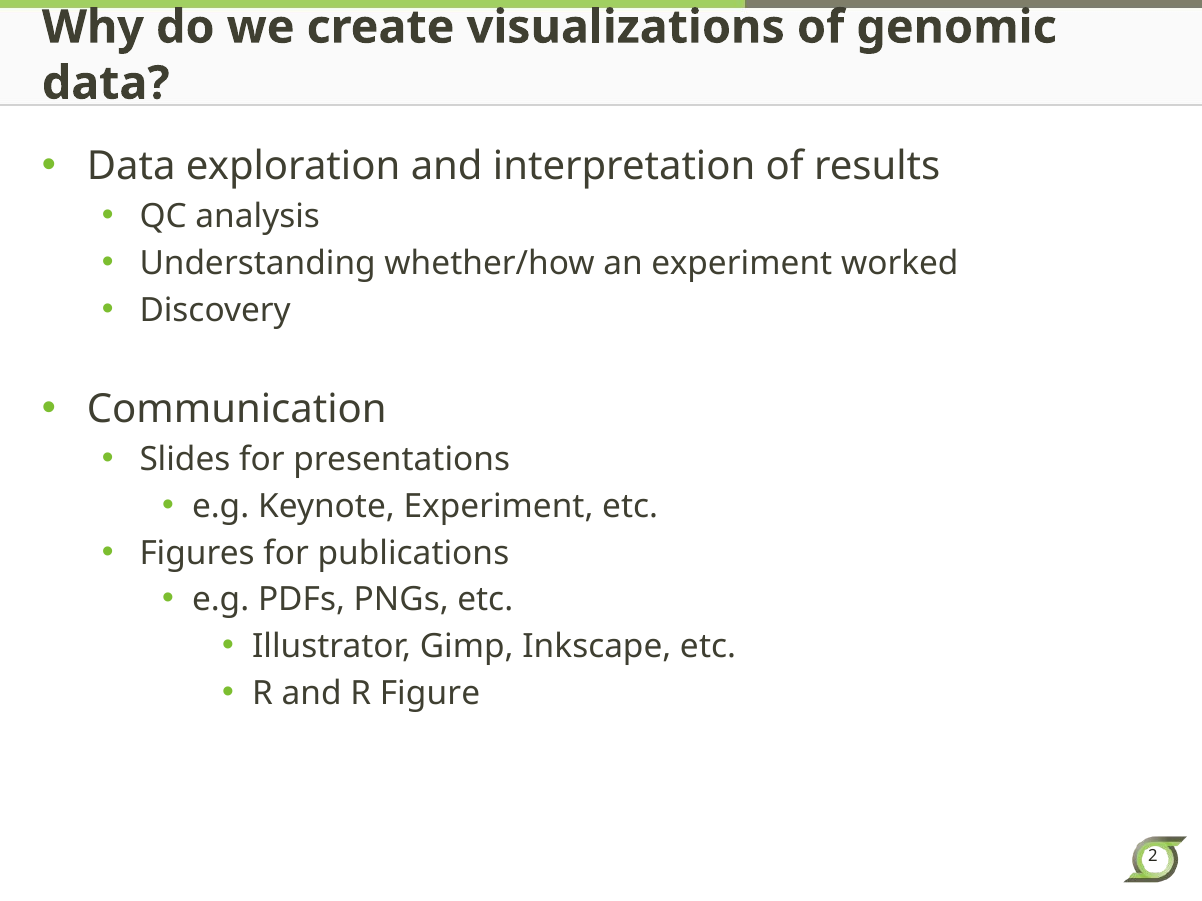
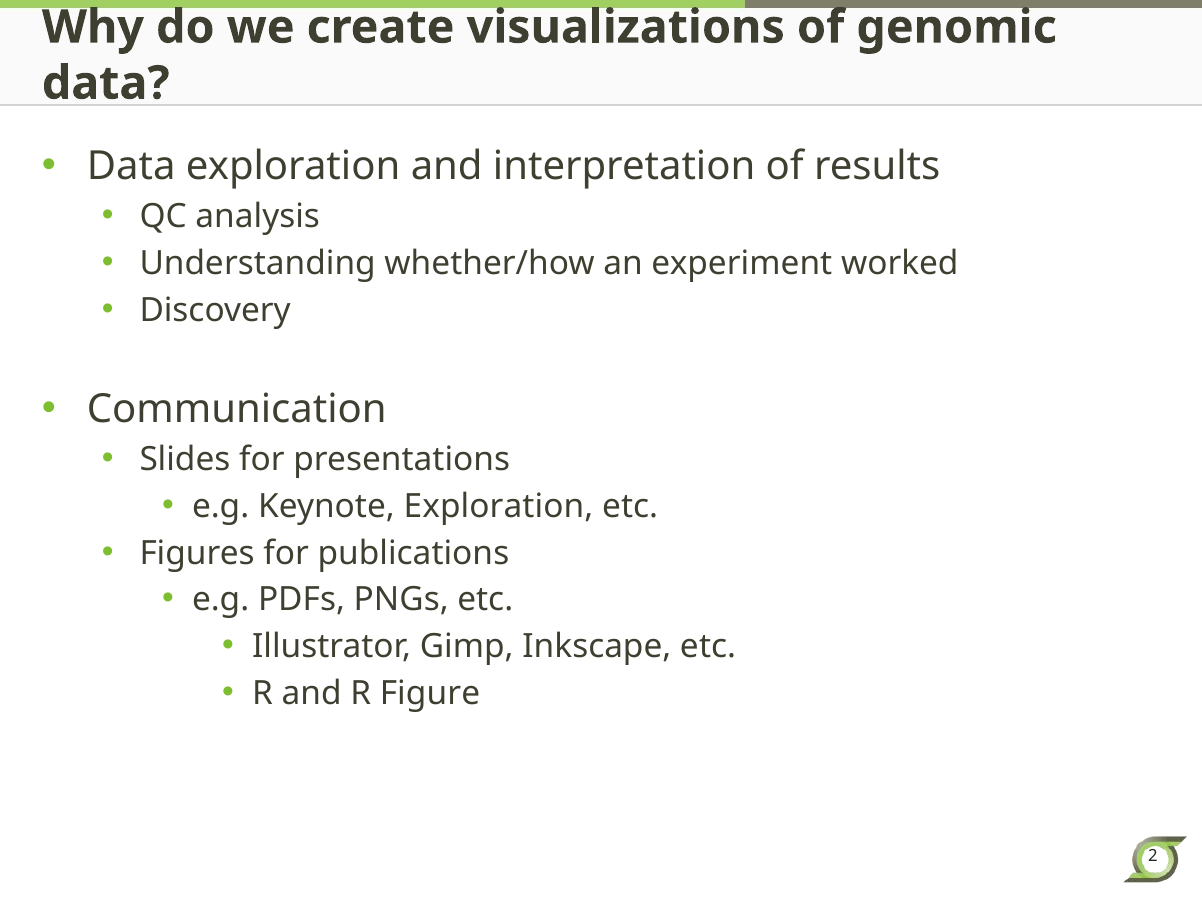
Keynote Experiment: Experiment -> Exploration
